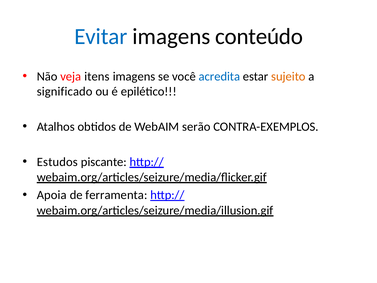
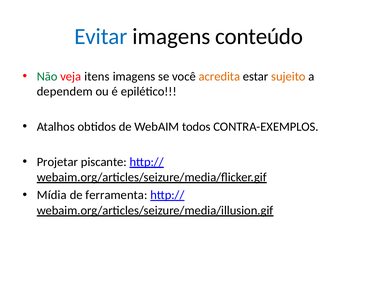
Não colour: black -> green
acredita colour: blue -> orange
significado: significado -> dependem
serão: serão -> todos
Estudos: Estudos -> Projetar
Apoia: Apoia -> Mídia
